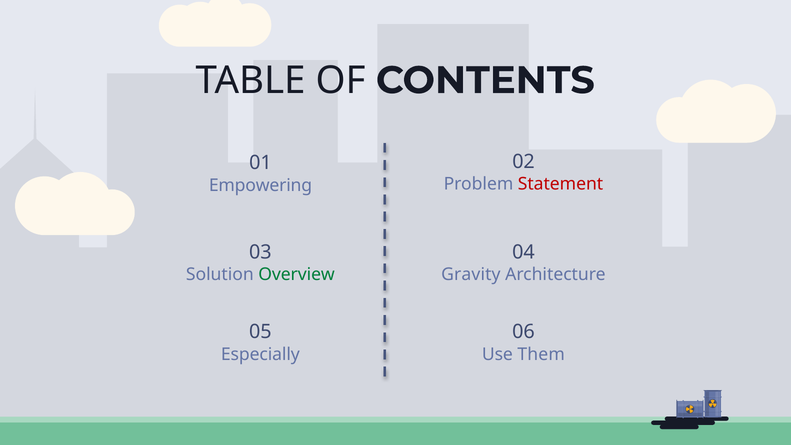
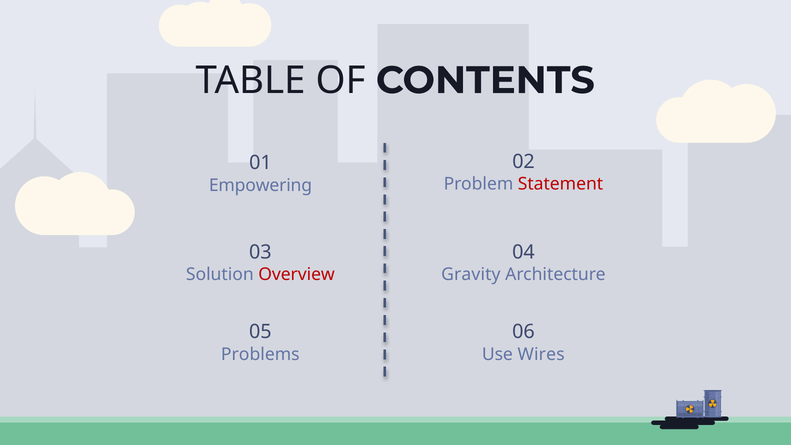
Overview colour: green -> red
Especially: Especially -> Problems
Them: Them -> Wires
